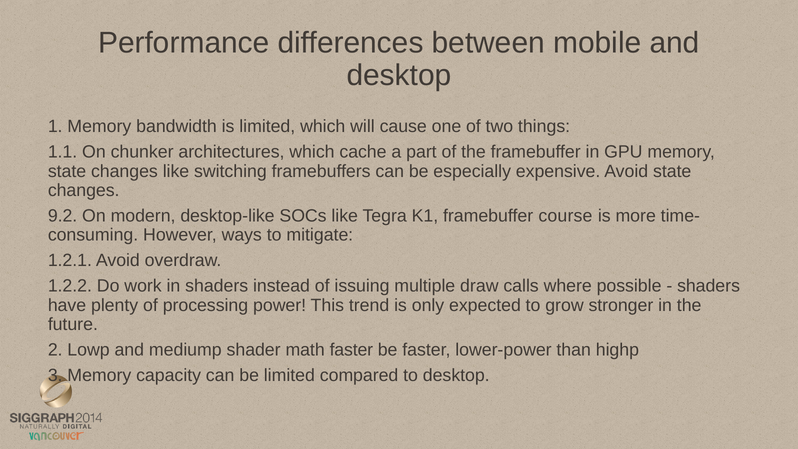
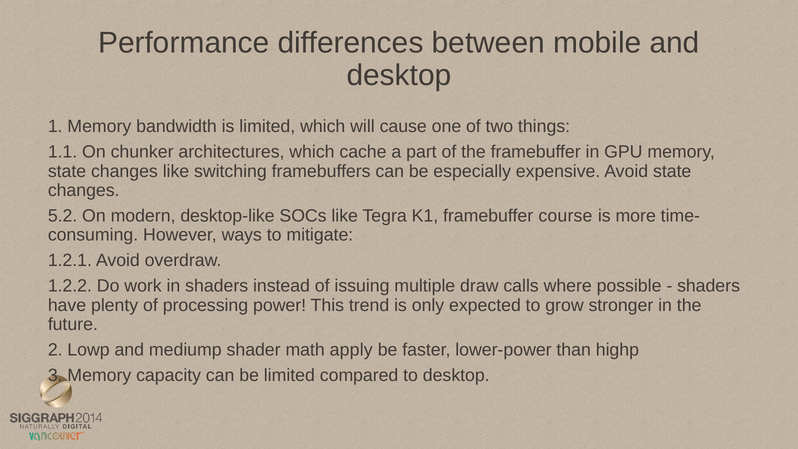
9.2: 9.2 -> 5.2
math faster: faster -> apply
